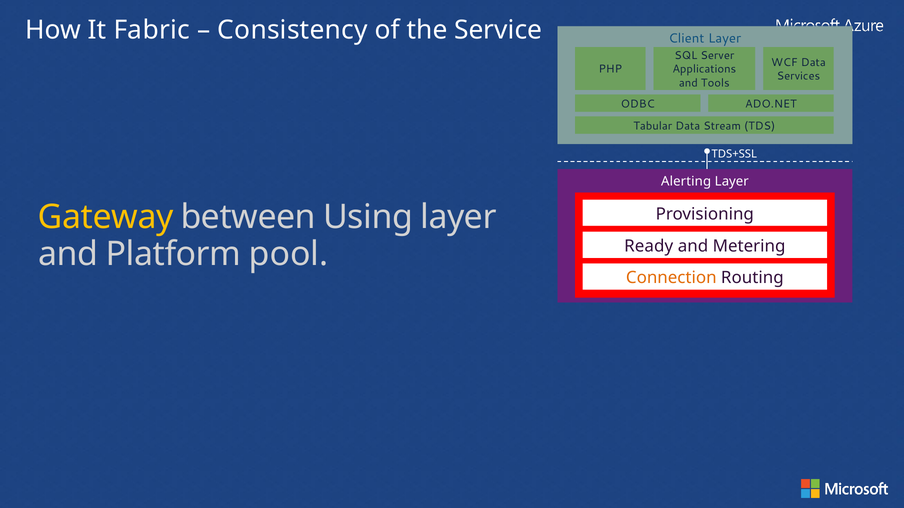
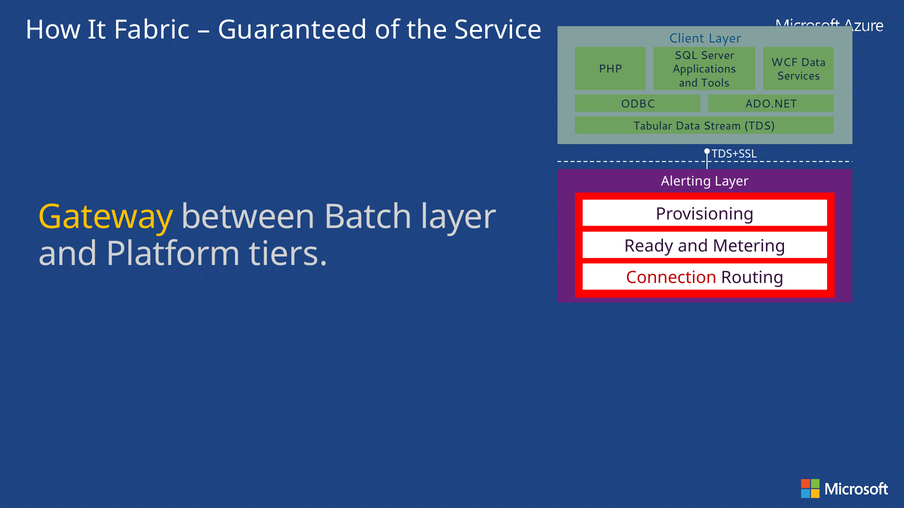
Consistency: Consistency -> Guaranteed
Using: Using -> Batch
pool: pool -> tiers
Connection colour: orange -> red
